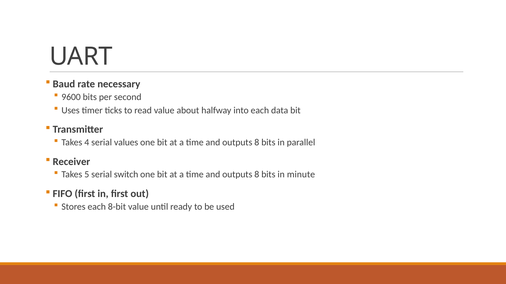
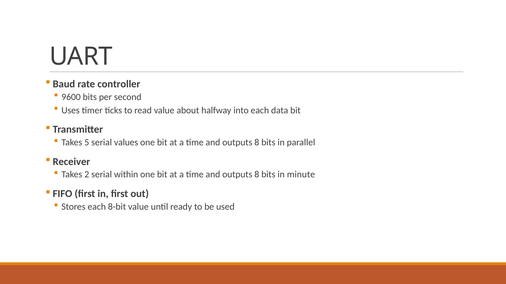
necessary: necessary -> controller
4: 4 -> 5
5: 5 -> 2
switch: switch -> within
